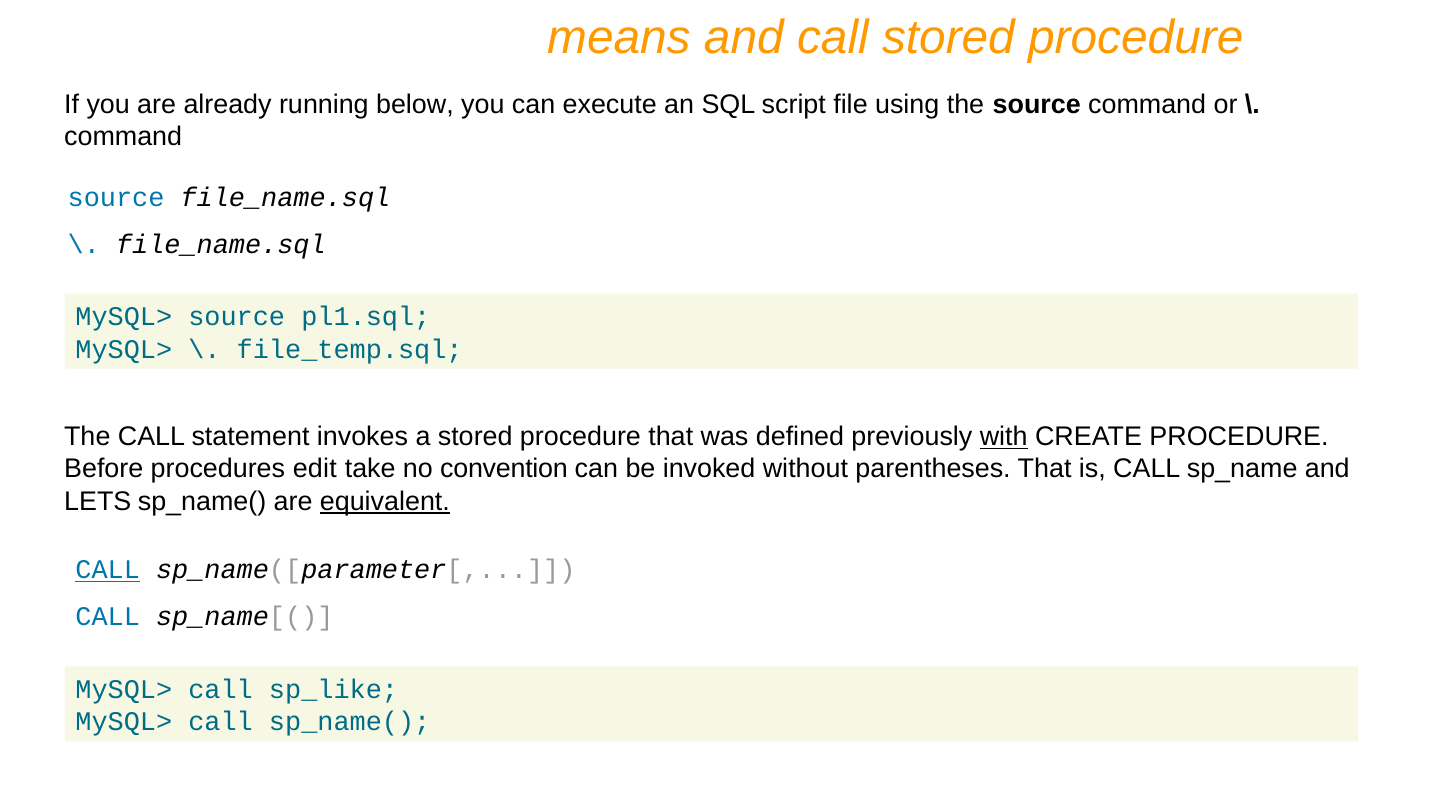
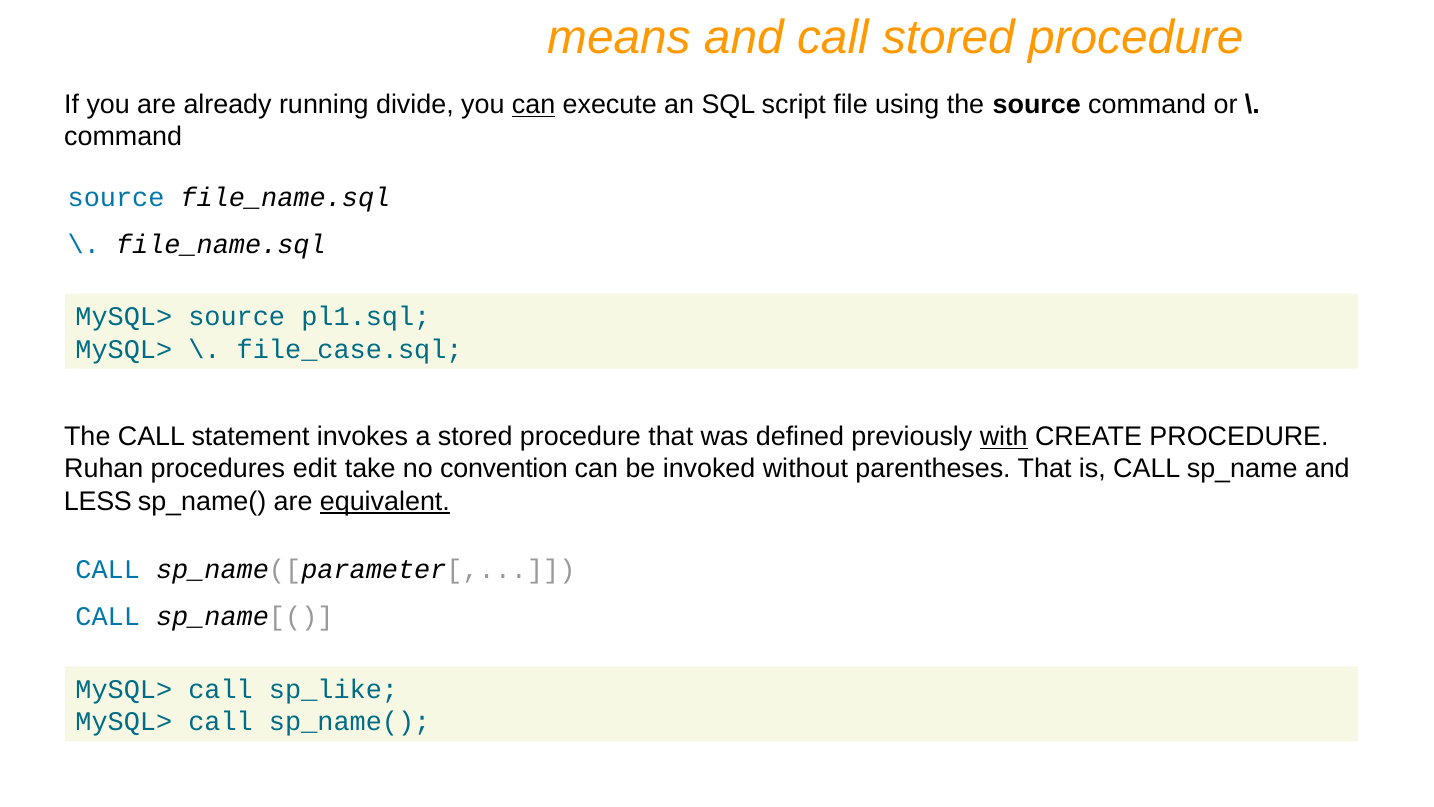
below: below -> divide
can at (534, 105) underline: none -> present
file_temp.sql: file_temp.sql -> file_case.sql
Before: Before -> Ruhan
LETS: LETS -> LESS
CALL at (108, 570) underline: present -> none
